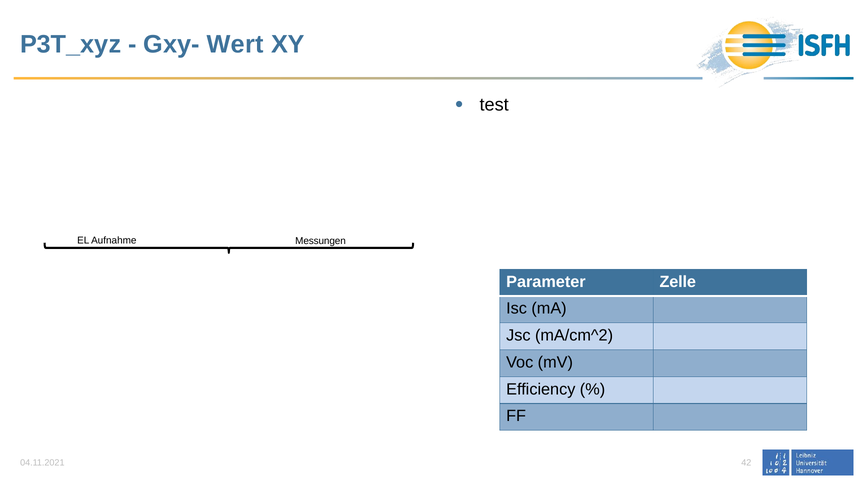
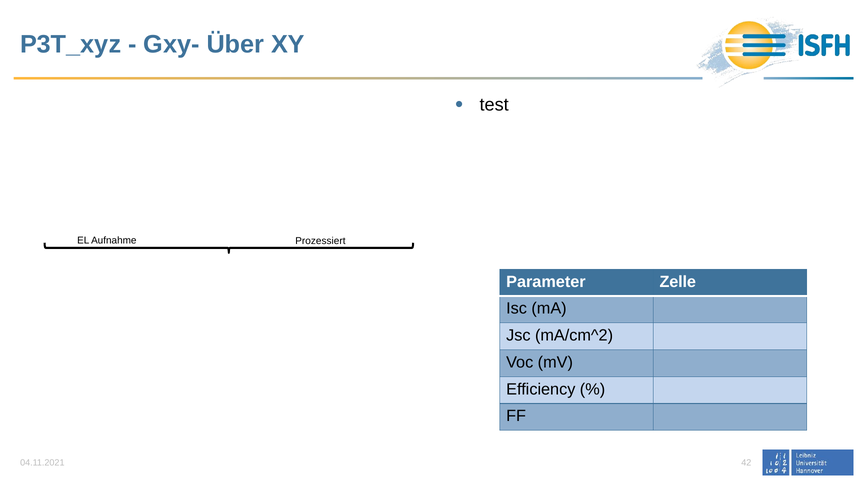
Wert: Wert -> Über
Messungen: Messungen -> Prozessiert
